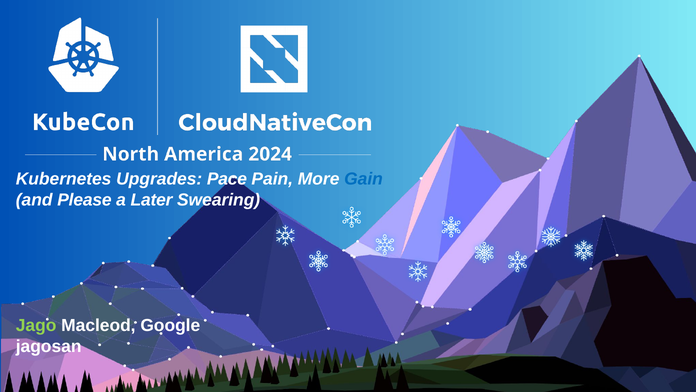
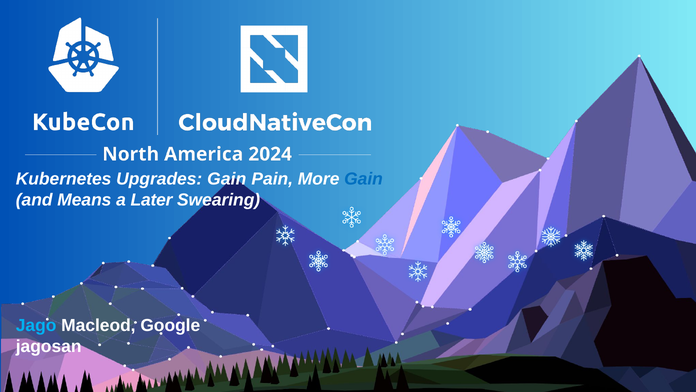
Upgrades Pace: Pace -> Gain
Please: Please -> Means
Jago colour: light green -> light blue
